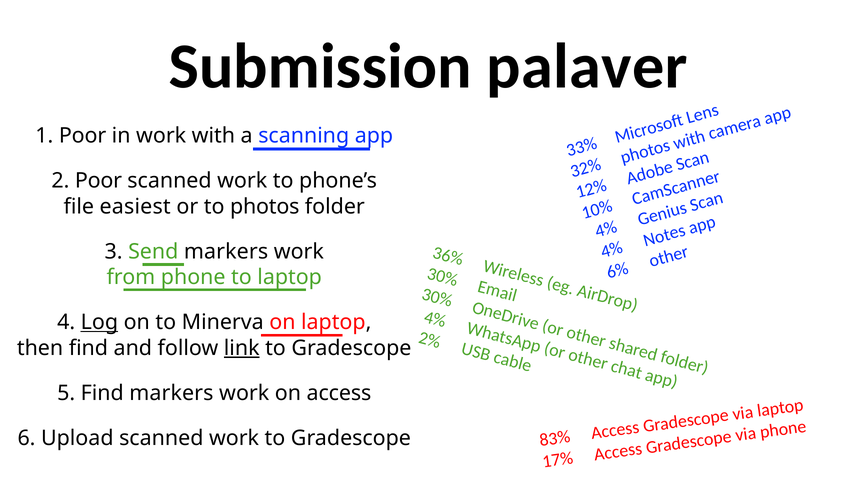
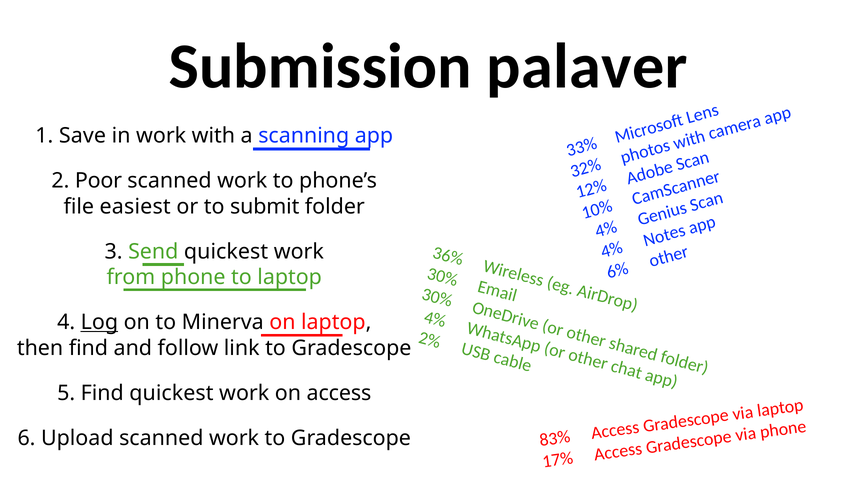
1 Poor: Poor -> Save
photos: photos -> submit
markers at (226, 252): markers -> quickest
link underline: present -> none
Find markers: markers -> quickest
